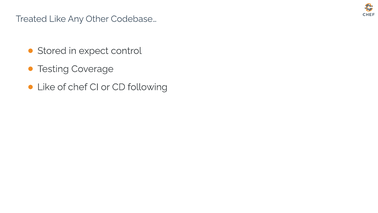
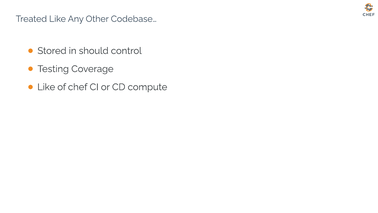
expect: expect -> should
following: following -> compute
